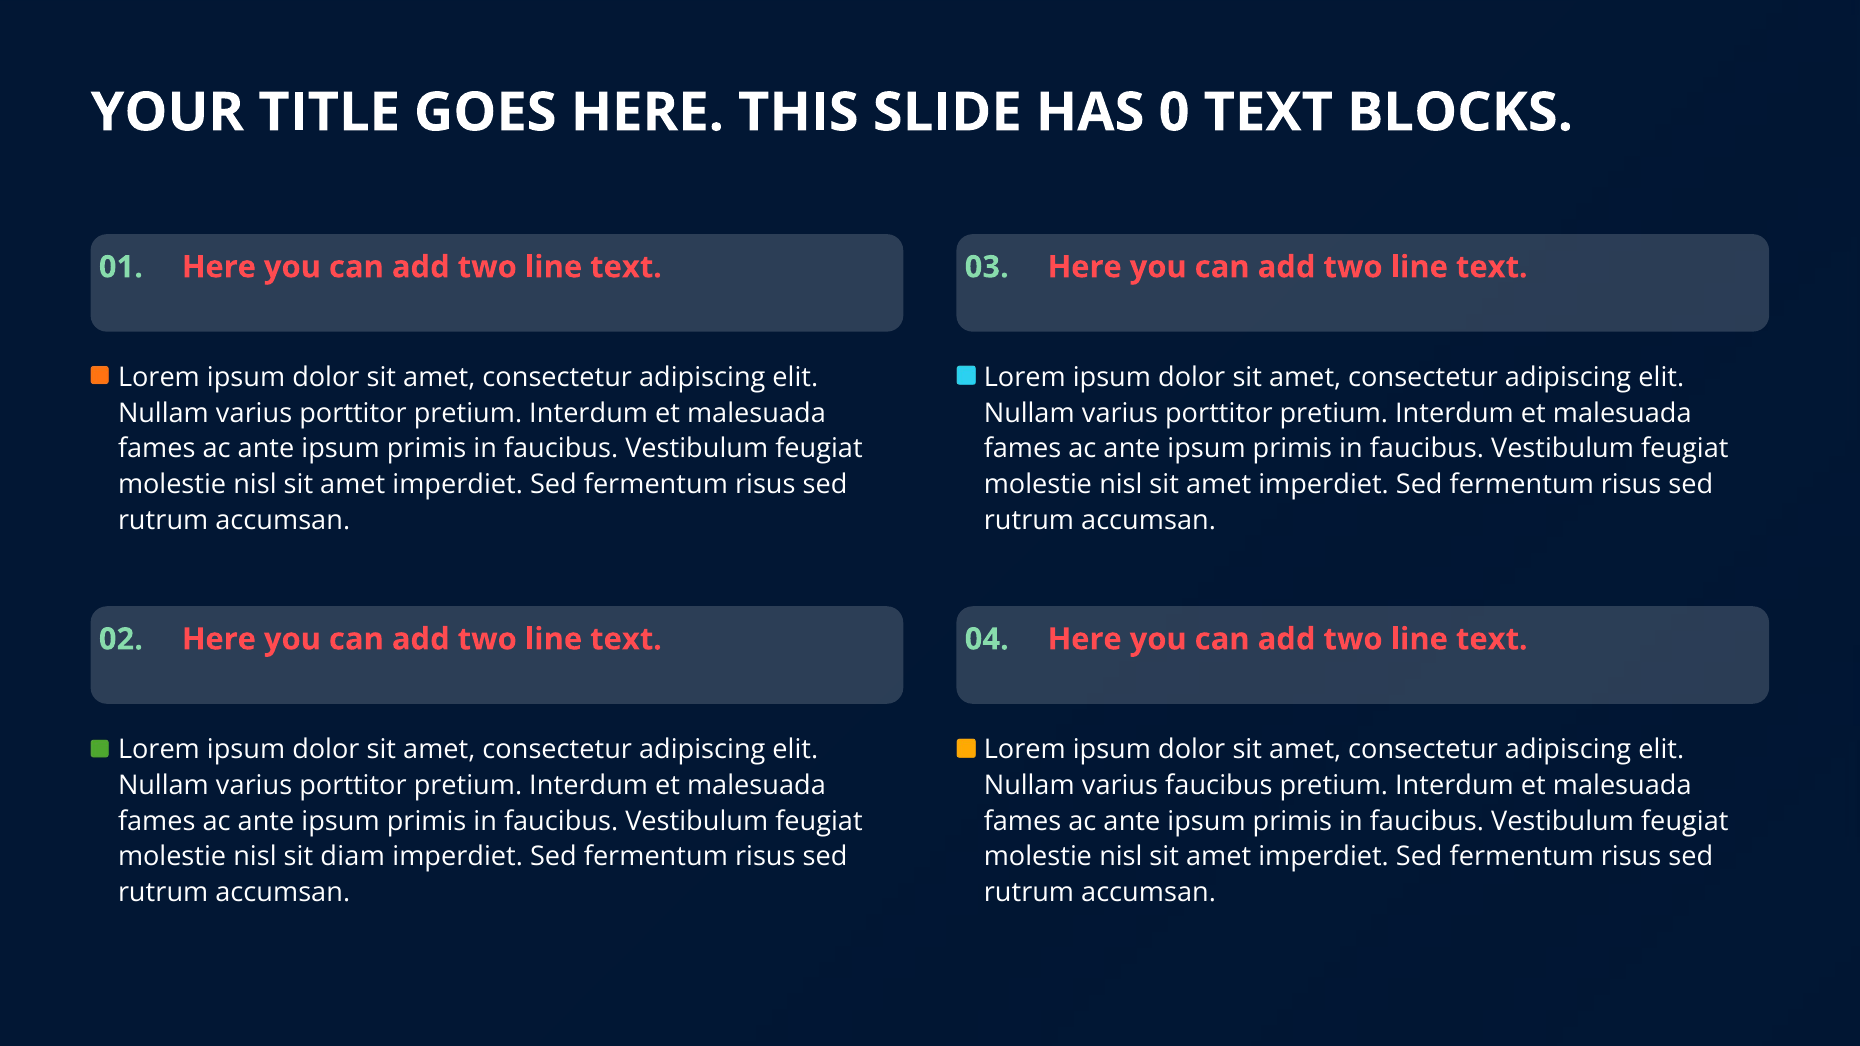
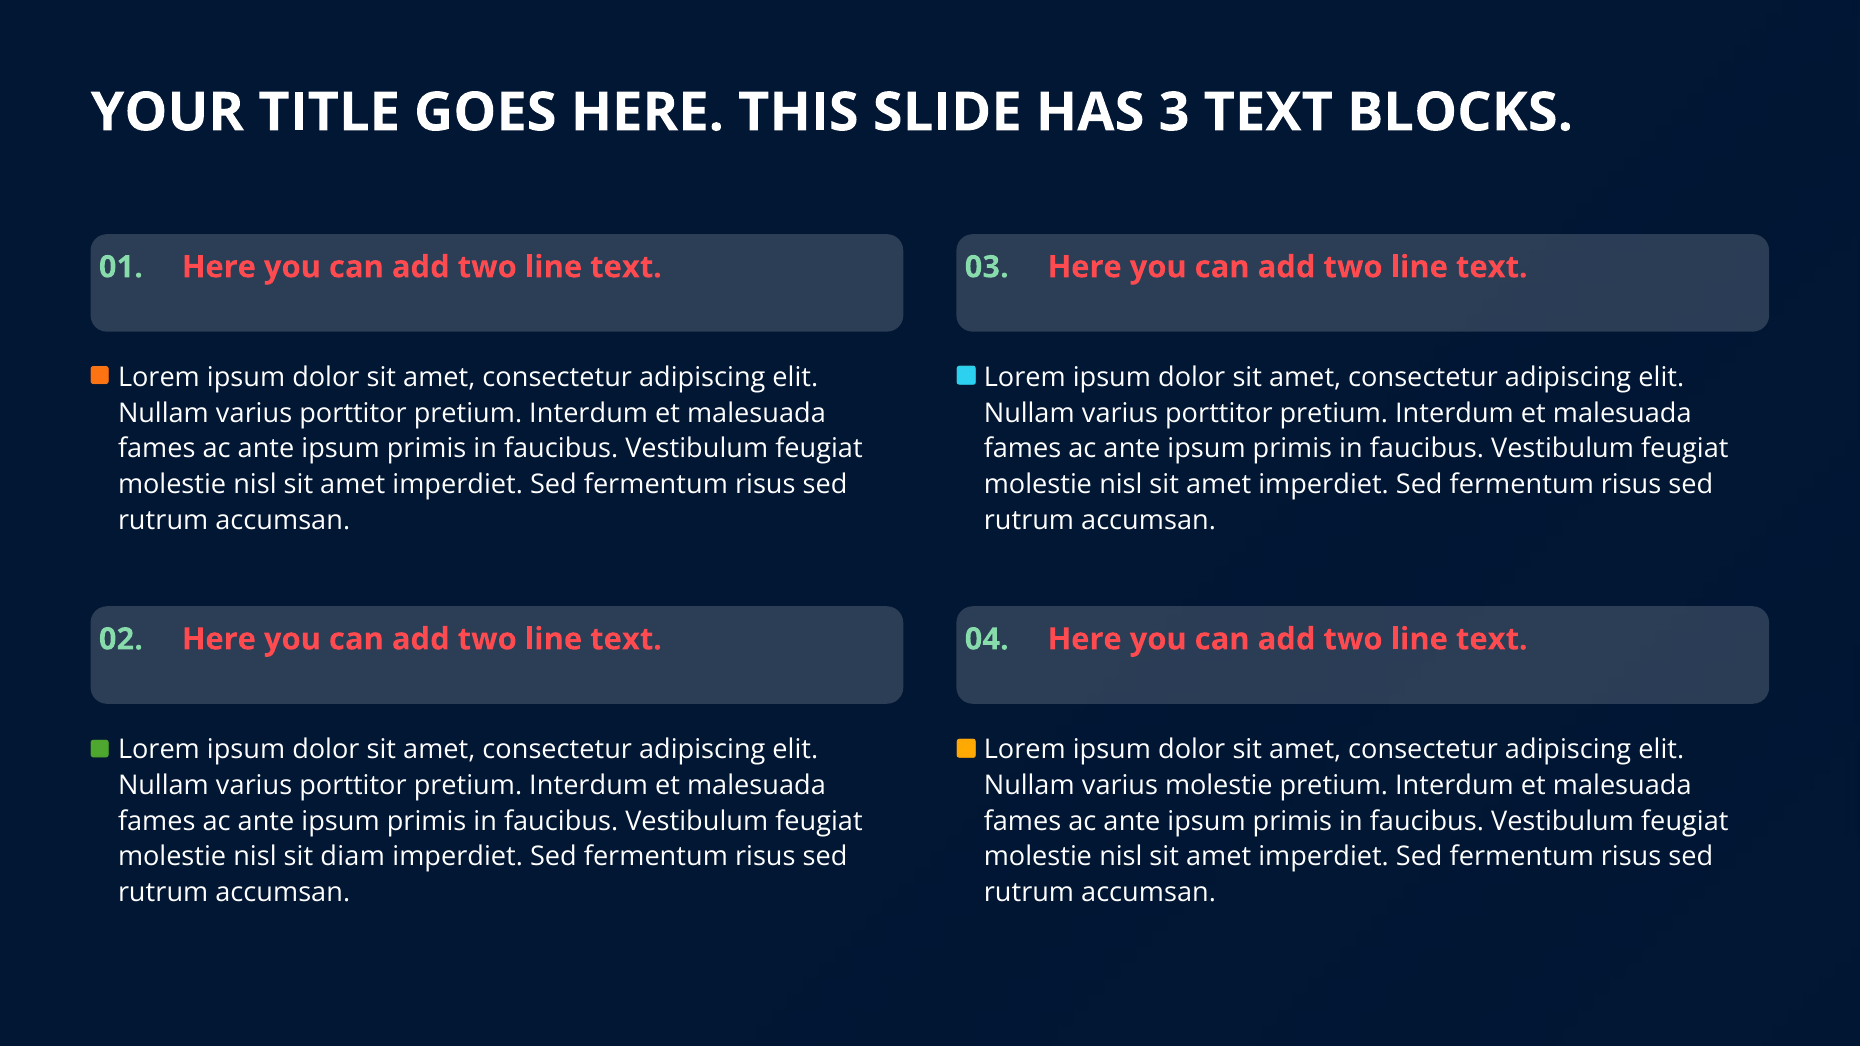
0: 0 -> 3
varius faucibus: faucibus -> molestie
